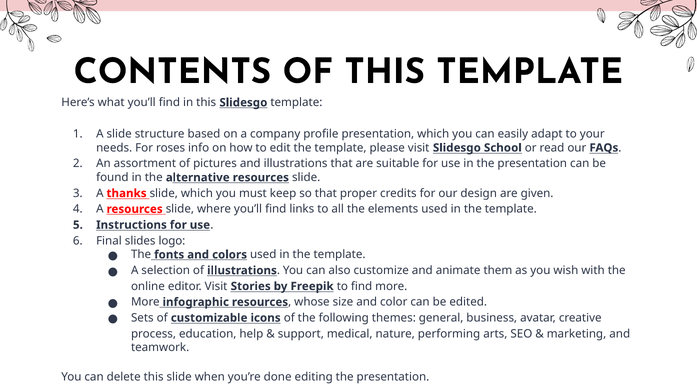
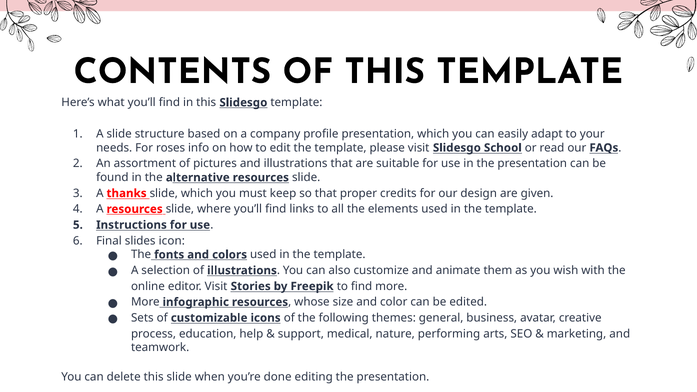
logo: logo -> icon
